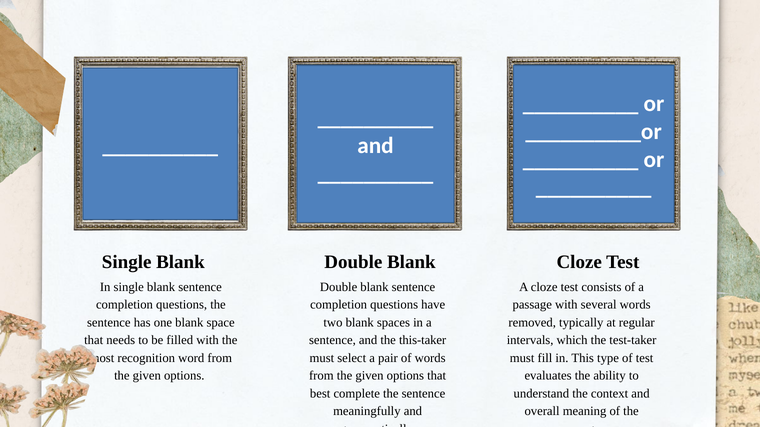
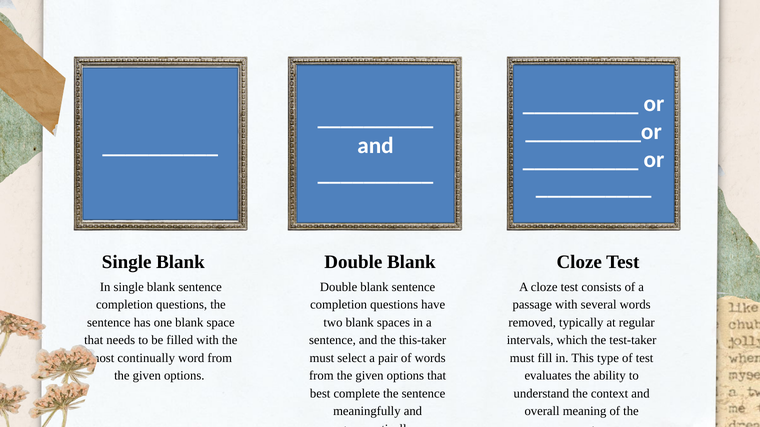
recognition: recognition -> continually
